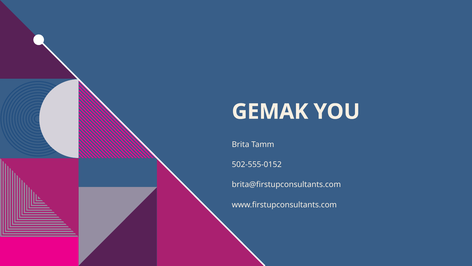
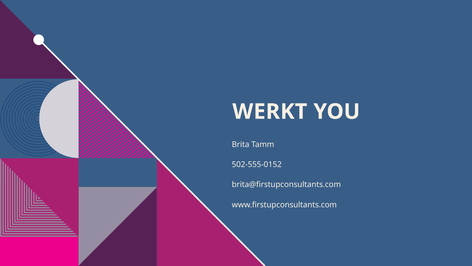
GEMAK: GEMAK -> WERKT
